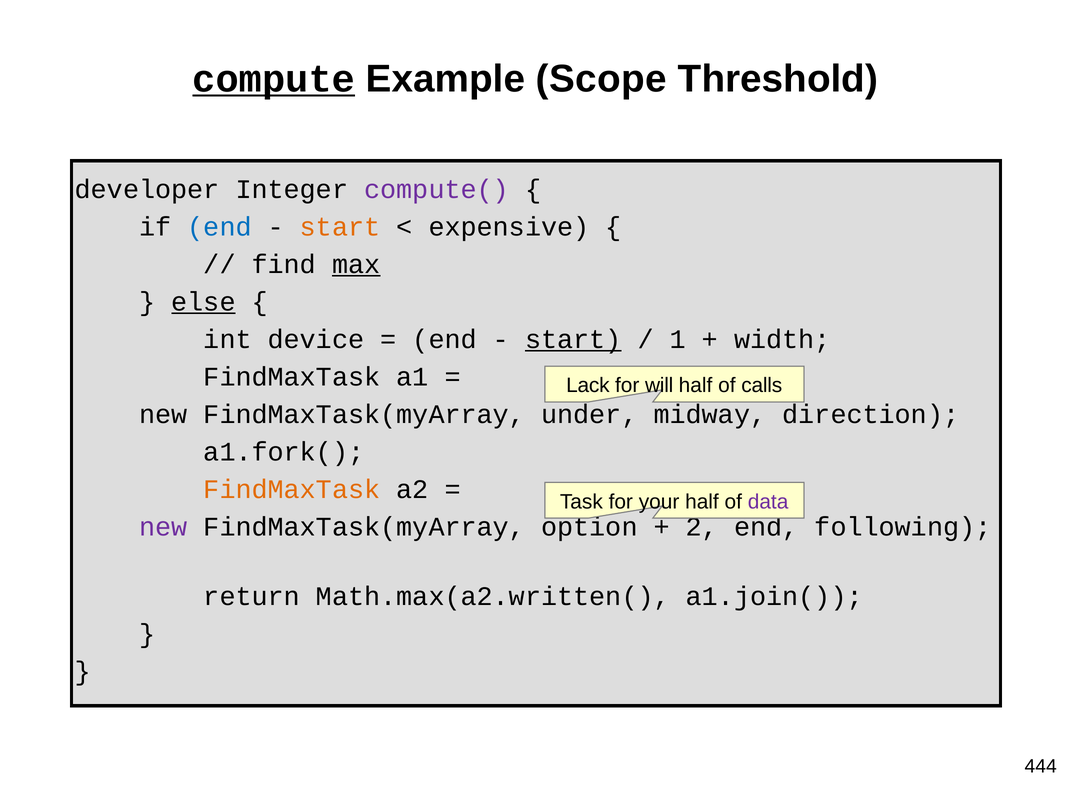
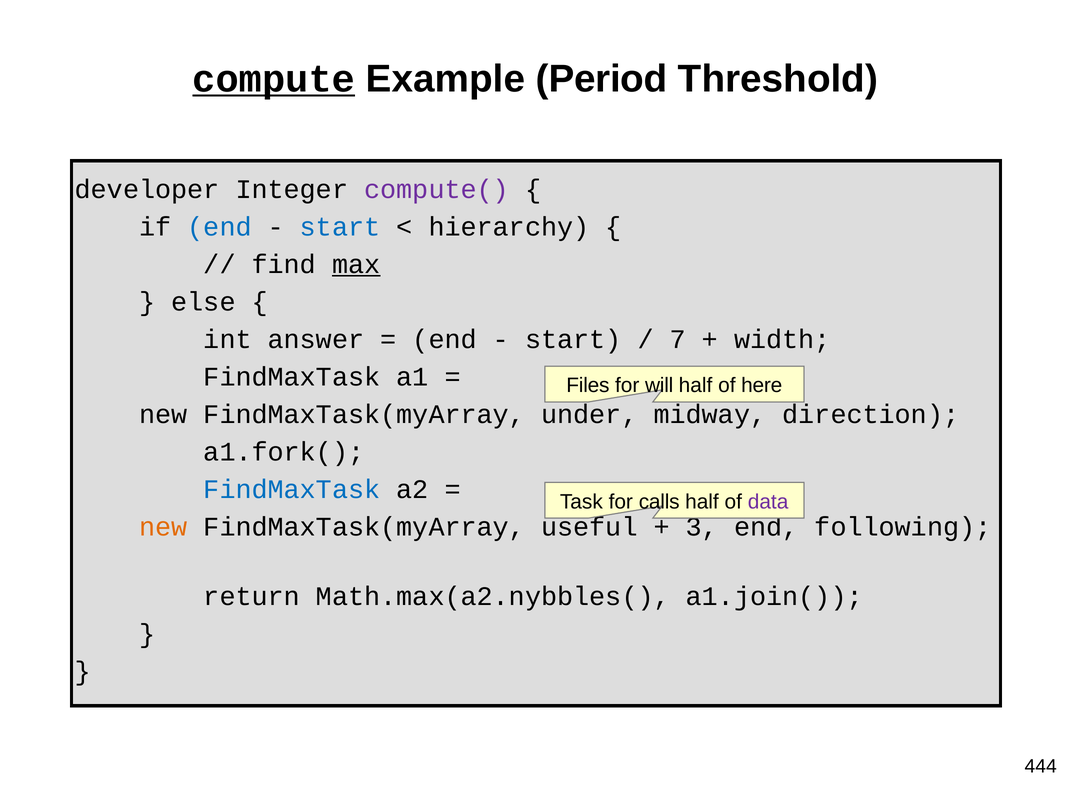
Scope: Scope -> Period
start at (340, 227) colour: orange -> blue
expensive: expensive -> hierarchy
else underline: present -> none
device: device -> answer
start at (573, 339) underline: present -> none
1: 1 -> 7
Lack: Lack -> Files
calls: calls -> here
FindMaxTask at (292, 489) colour: orange -> blue
your: your -> calls
new at (163, 527) colour: purple -> orange
option: option -> useful
2: 2 -> 3
Math.max(a2.written(: Math.max(a2.written( -> Math.max(a2.nybbles(
